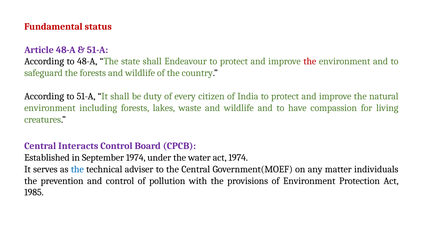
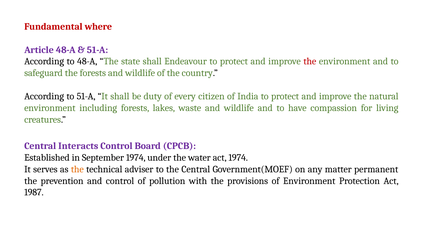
status: status -> where
the at (77, 169) colour: blue -> orange
individuals: individuals -> permanent
1985: 1985 -> 1987
